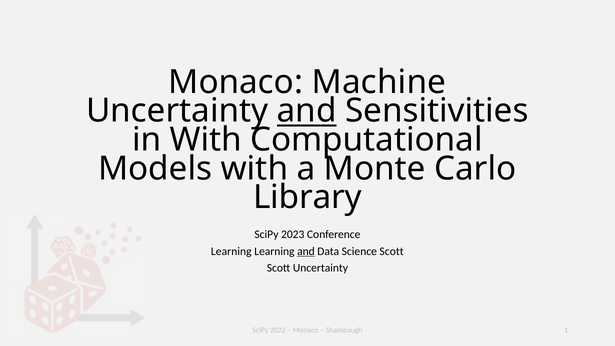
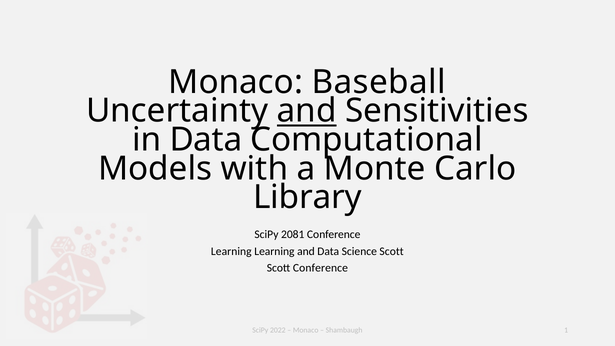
Machine: Machine -> Baseball
in With: With -> Data
2023: 2023 -> 2081
and at (306, 251) underline: present -> none
Scott Uncertainty: Uncertainty -> Conference
